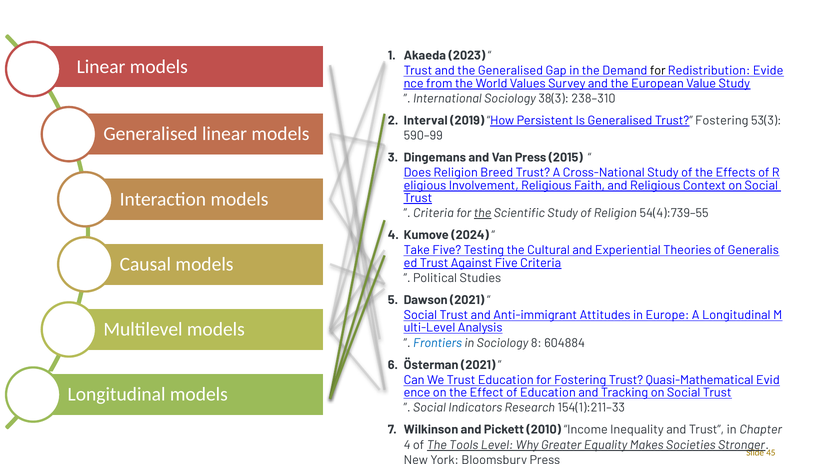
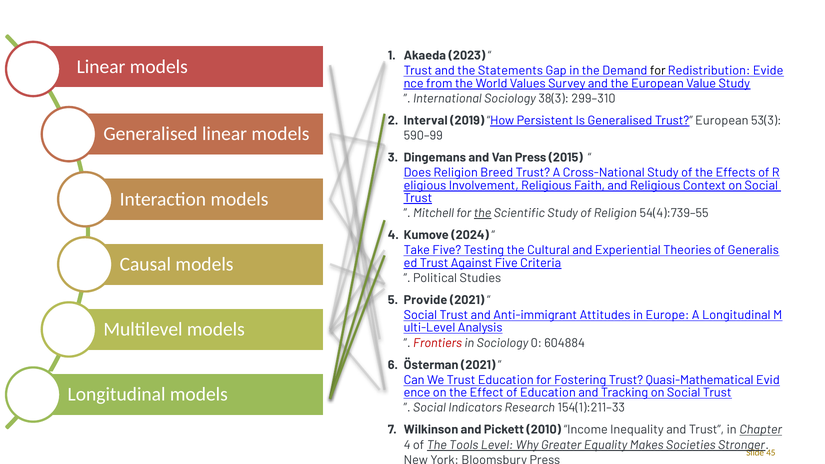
the Generalised: Generalised -> Statements
238–310: 238–310 -> 299–310
Trust Fostering: Fostering -> European
Criteria at (433, 213): Criteria -> Mitchell
Dawson: Dawson -> Provide
Frontiers colour: blue -> red
Sociology 8: 8 -> 0
Chapter underline: none -> present
